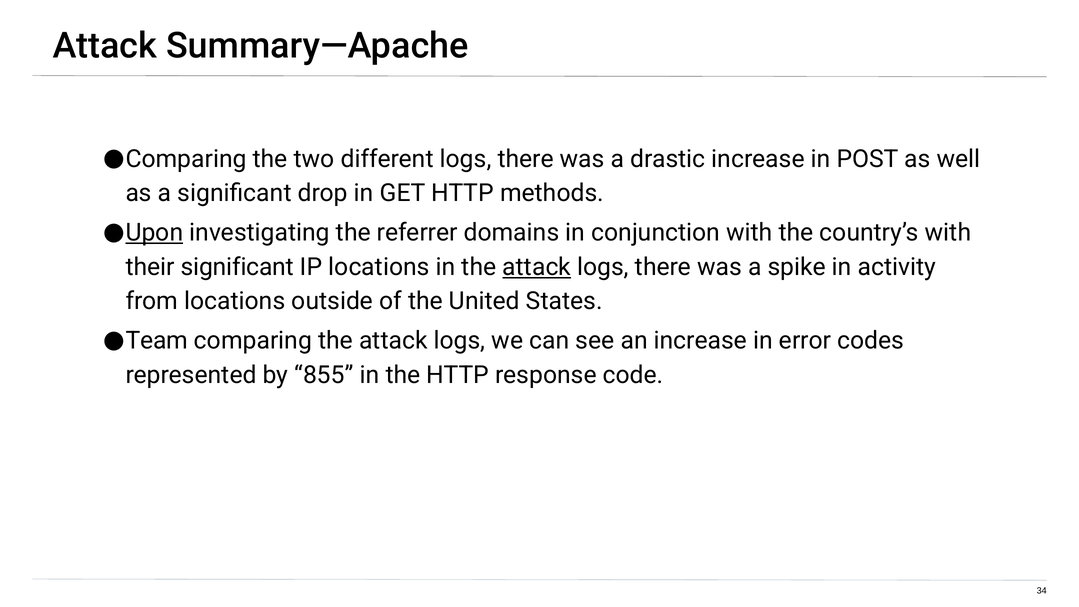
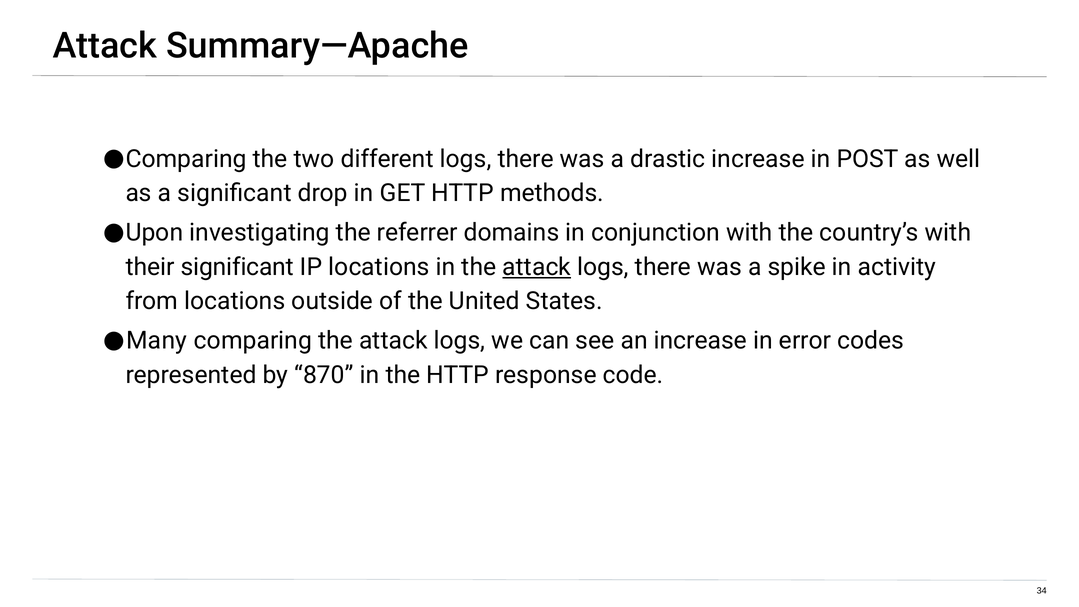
Upon underline: present -> none
Team: Team -> Many
855: 855 -> 870
